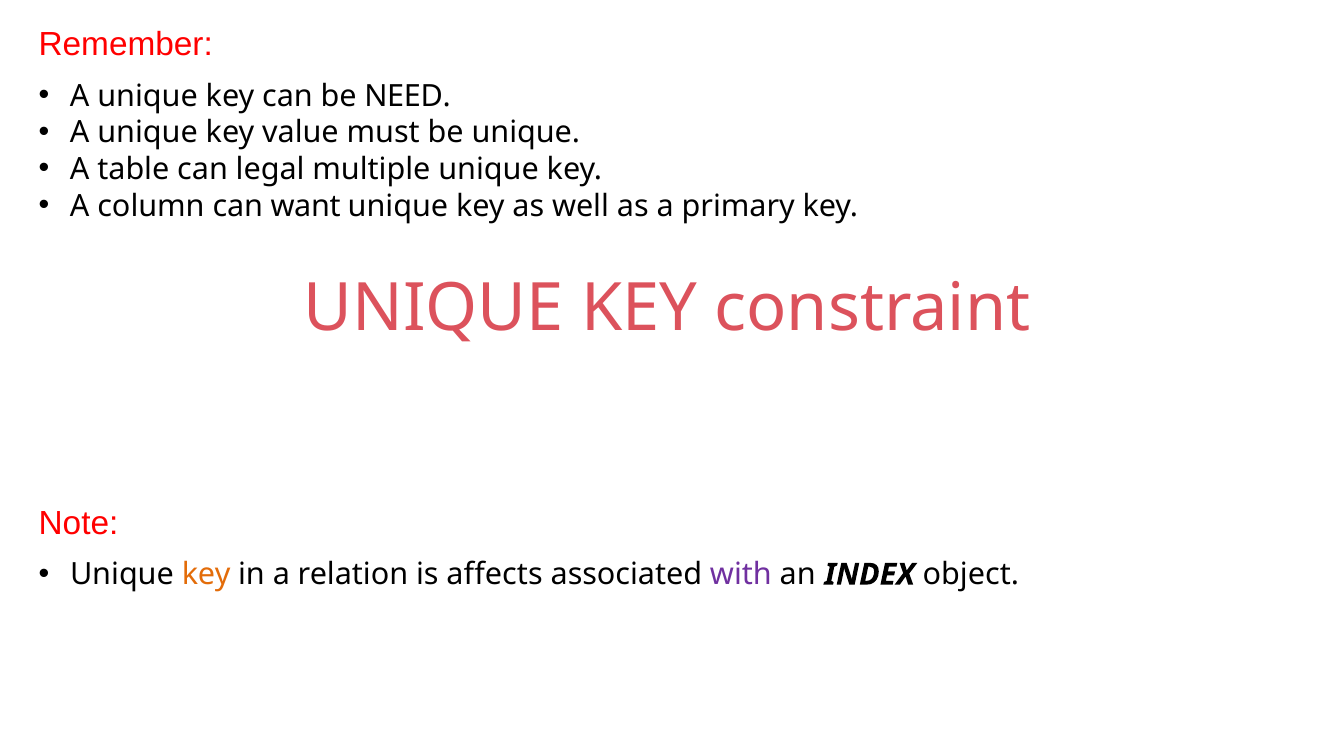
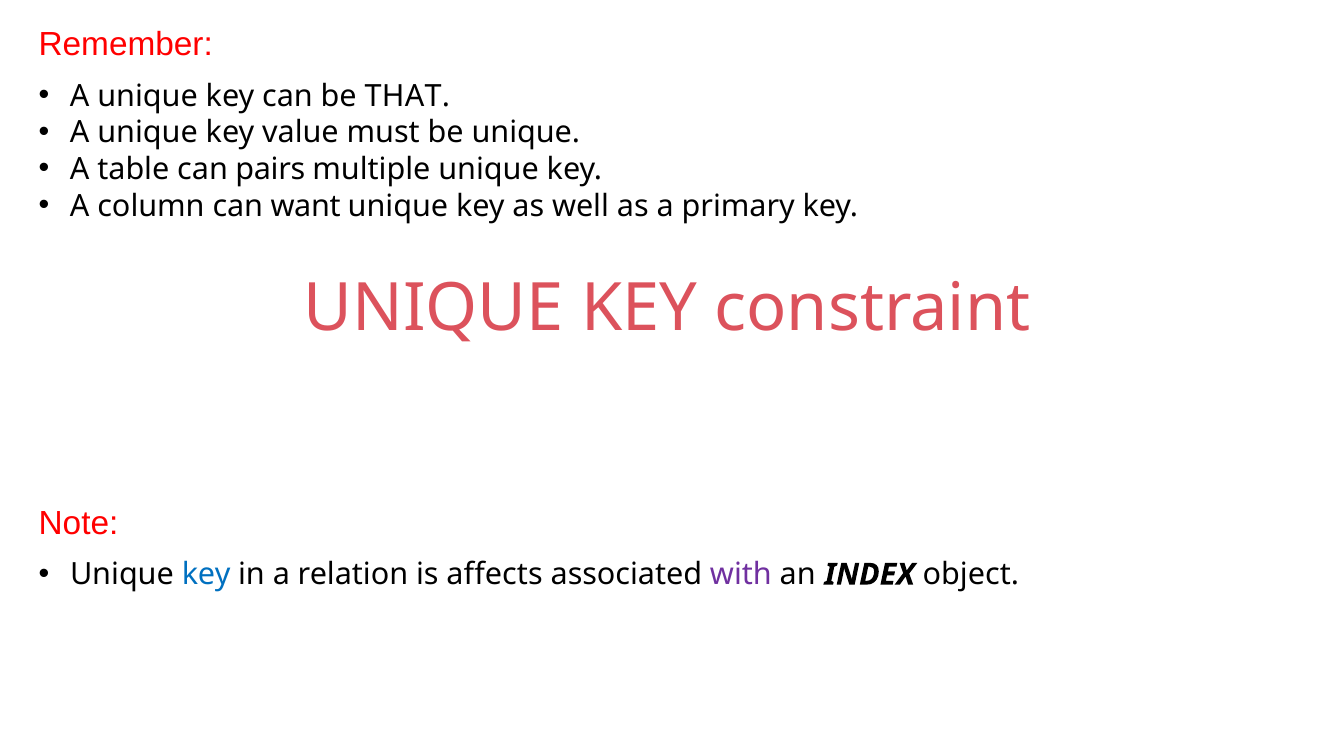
NEED: NEED -> THAT
legal: legal -> pairs
key at (206, 575) colour: orange -> blue
